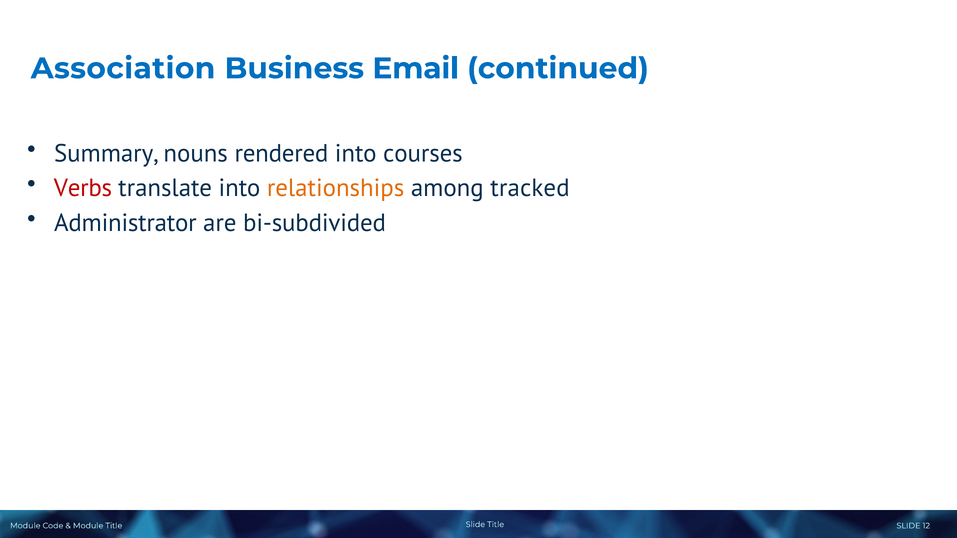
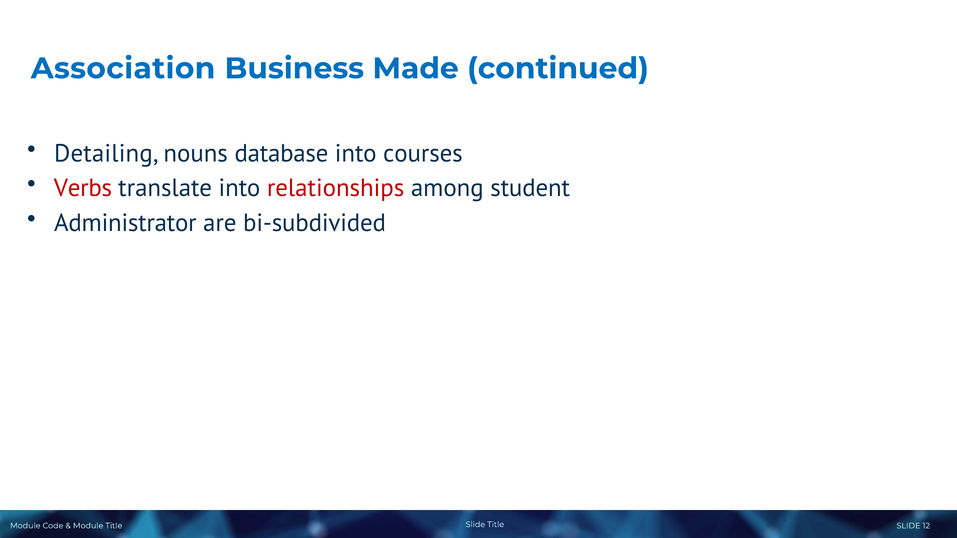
Email: Email -> Made
Summary: Summary -> Detailing
rendered: rendered -> database
relationships colour: orange -> red
tracked: tracked -> student
